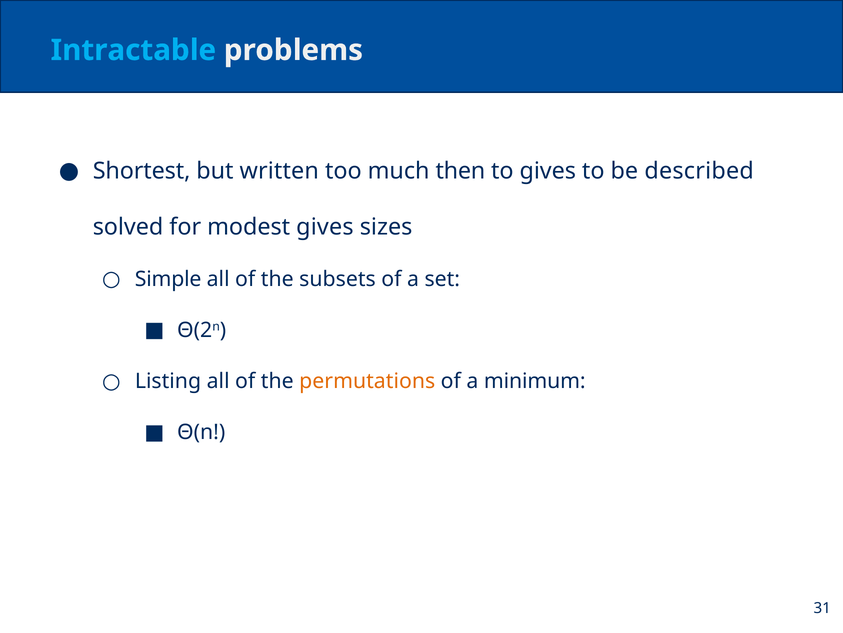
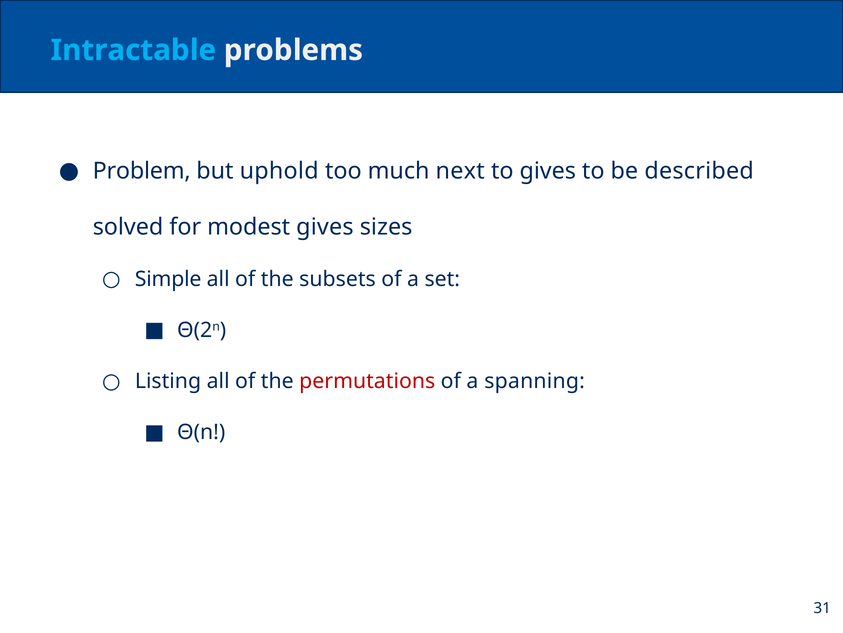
Shortest: Shortest -> Problem
written: written -> uphold
then: then -> next
permutations colour: orange -> red
minimum: minimum -> spanning
